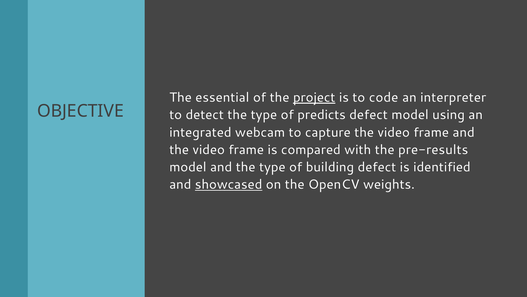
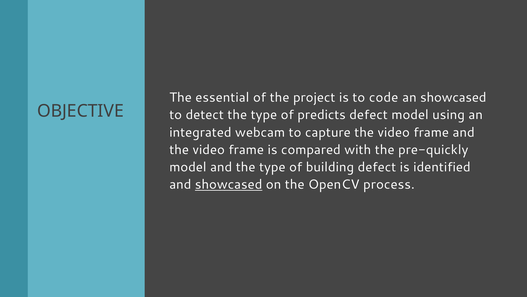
project underline: present -> none
an interpreter: interpreter -> showcased
pre-results: pre-results -> pre-quickly
weights: weights -> process
